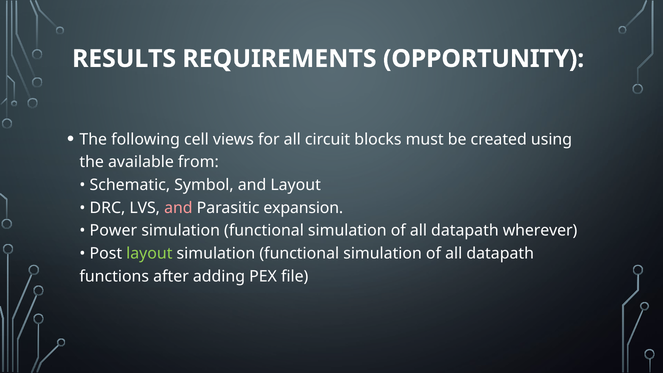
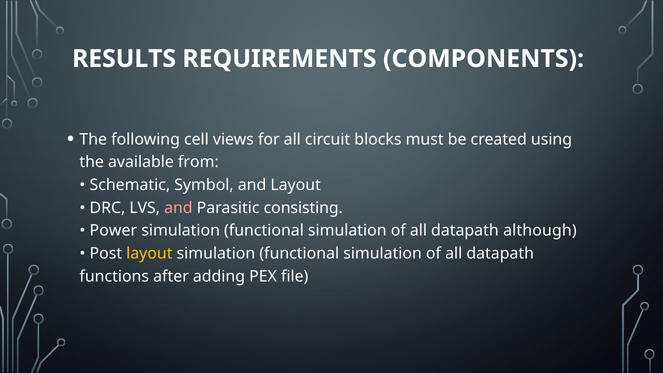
OPPORTUNITY: OPPORTUNITY -> COMPONENTS
expansion: expansion -> consisting
wherever: wherever -> although
layout at (149, 253) colour: light green -> yellow
